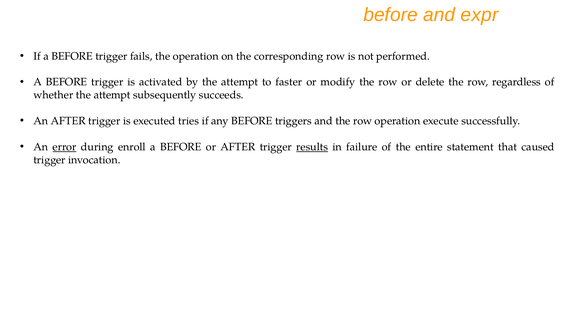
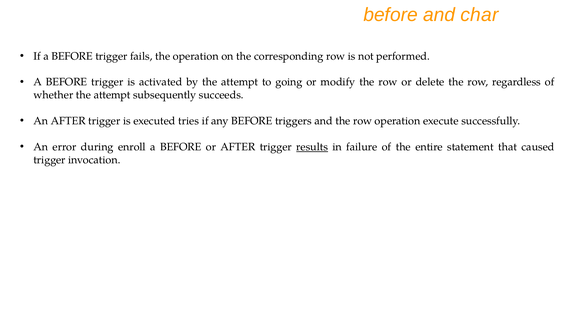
expr: expr -> char
faster: faster -> going
error underline: present -> none
